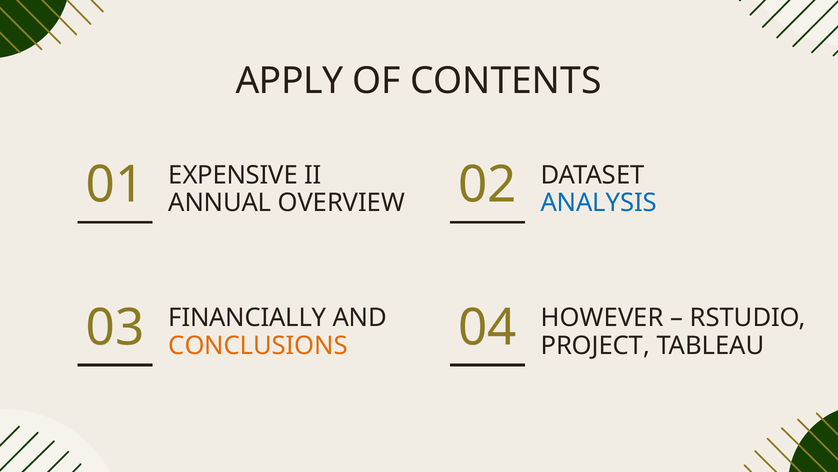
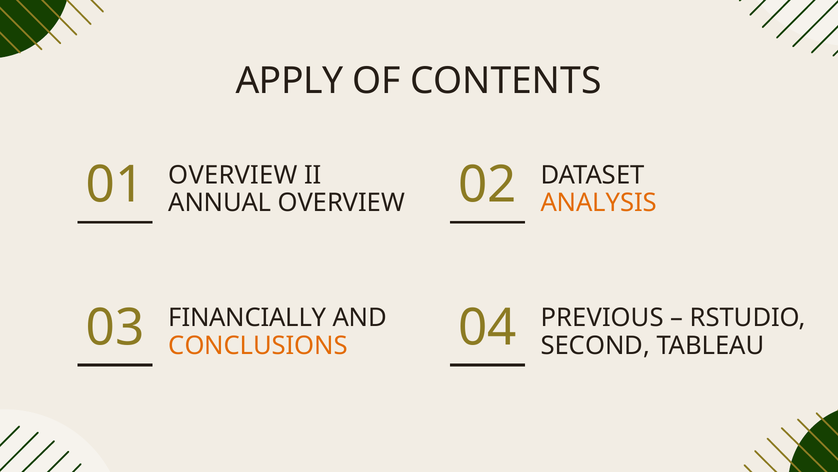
EXPENSIVE at (233, 175): EXPENSIVE -> OVERVIEW
ANALYSIS colour: blue -> orange
HOWEVER: HOWEVER -> PREVIOUS
PROJECT: PROJECT -> SECOND
